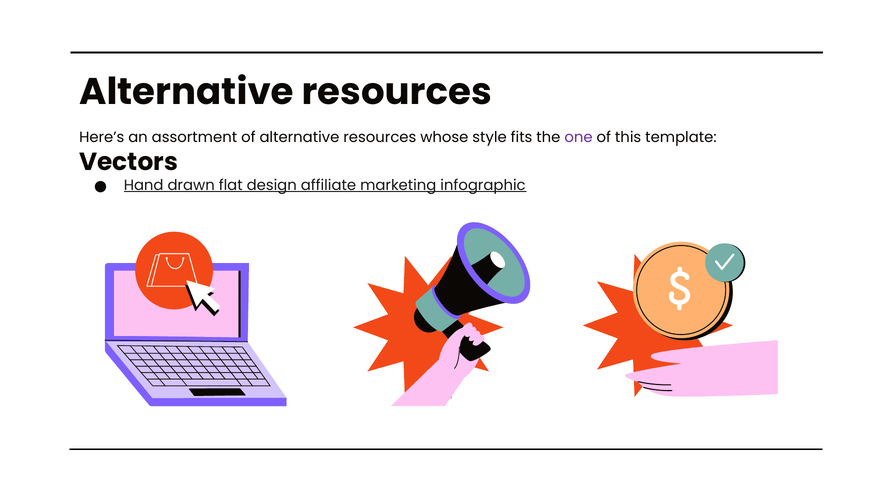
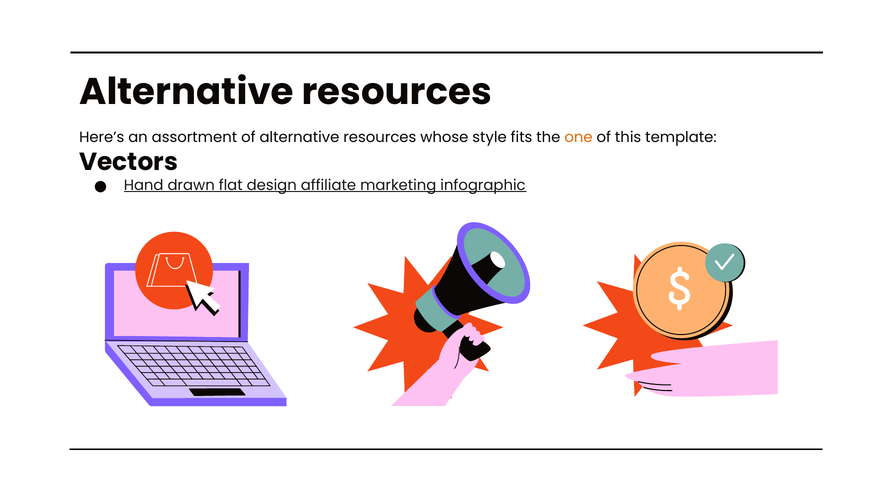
one colour: purple -> orange
